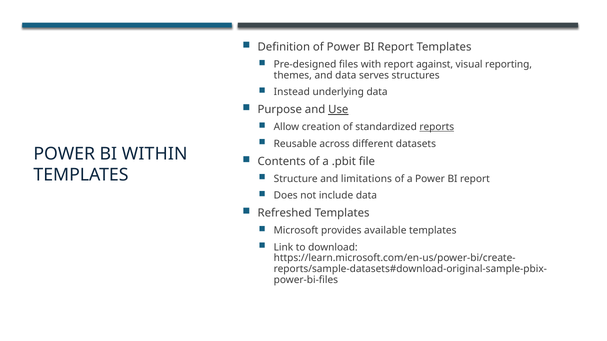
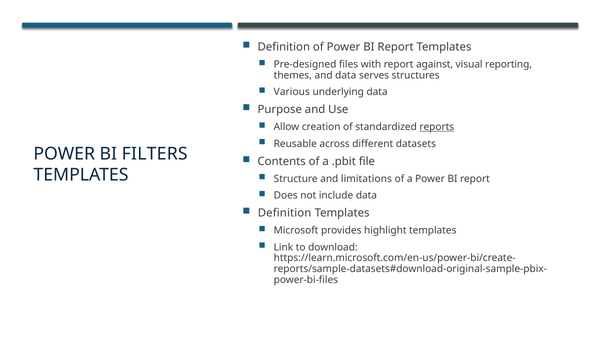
Instead: Instead -> Various
Use underline: present -> none
WITHIN: WITHIN -> FILTERS
Refreshed at (285, 213): Refreshed -> Definition
available: available -> highlight
